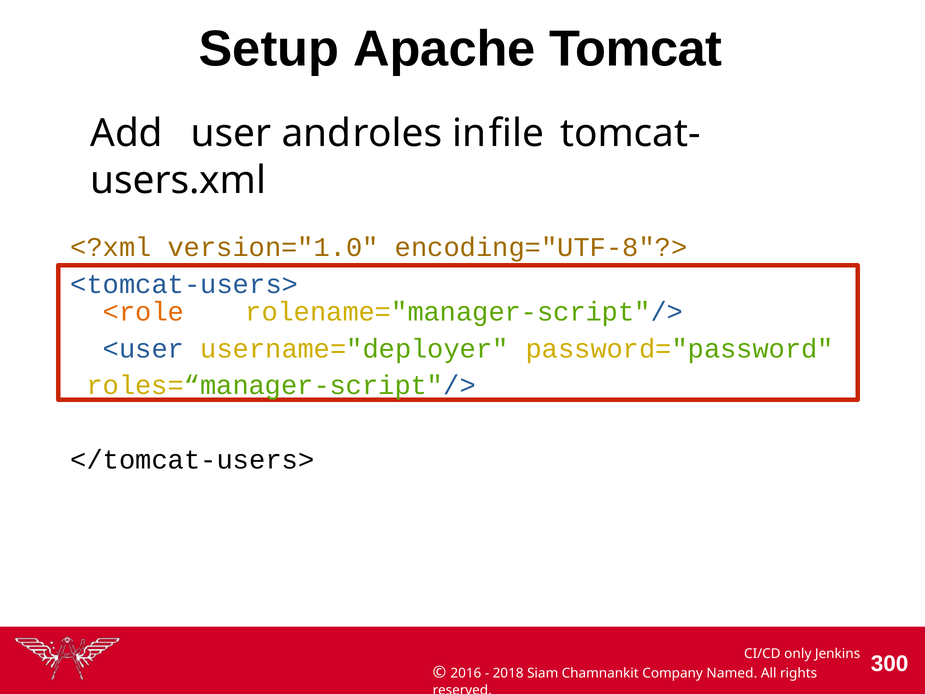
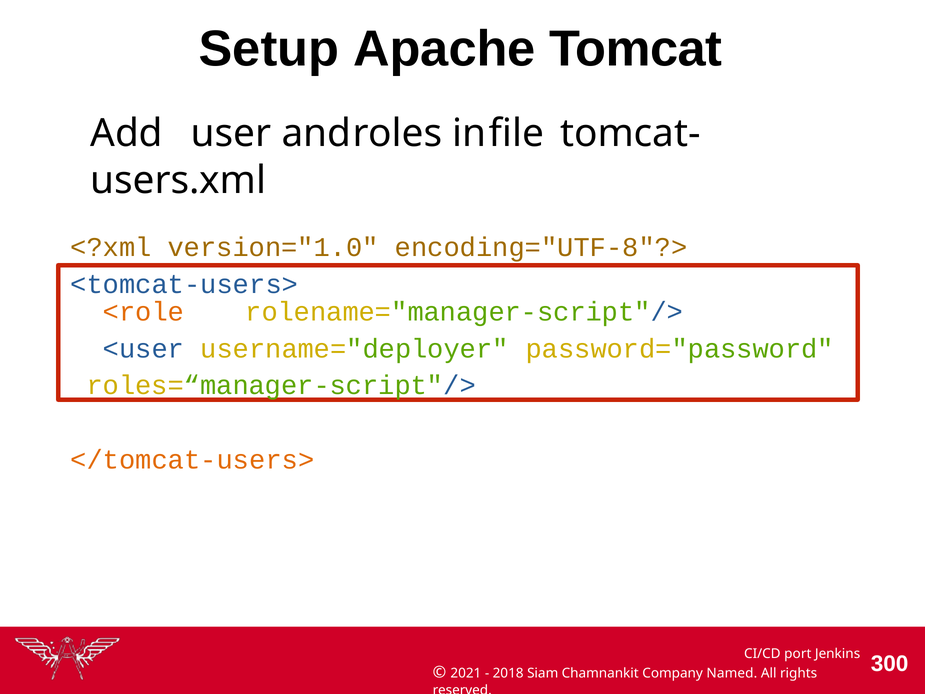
</tomcat-users> colour: black -> orange
only: only -> port
2016: 2016 -> 2021
